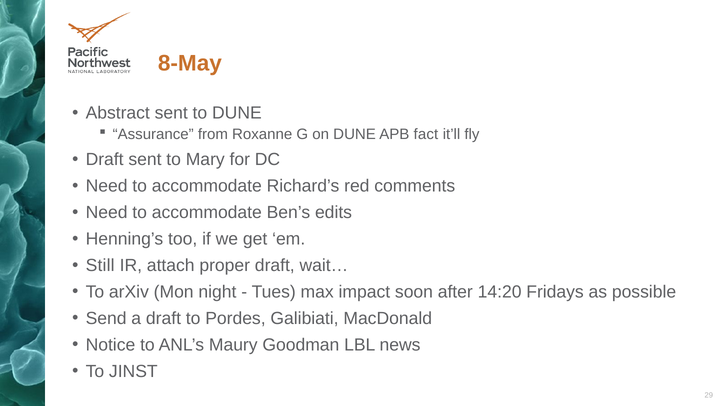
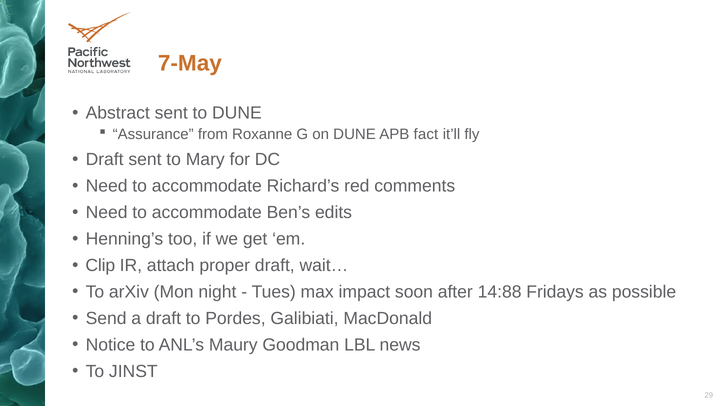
8-May: 8-May -> 7-May
Still: Still -> Clip
14:20: 14:20 -> 14:88
